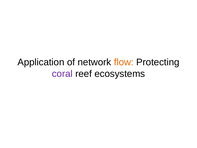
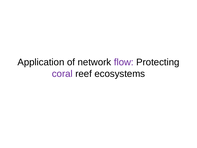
flow colour: orange -> purple
